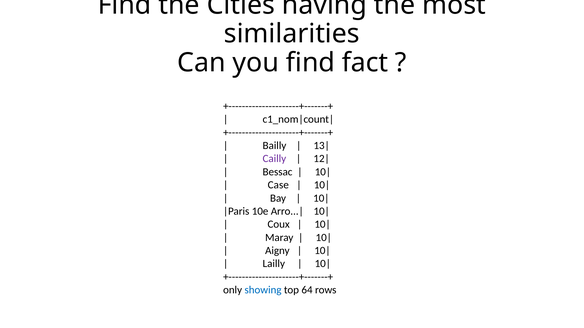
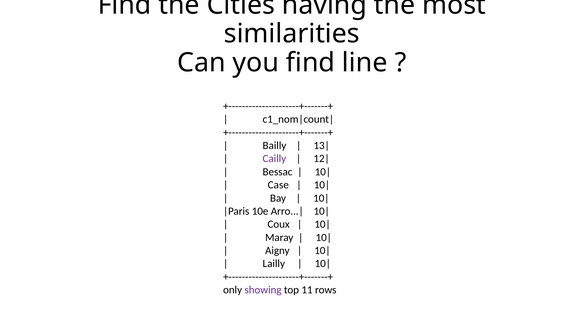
fact: fact -> line
showing colour: blue -> purple
64: 64 -> 11
